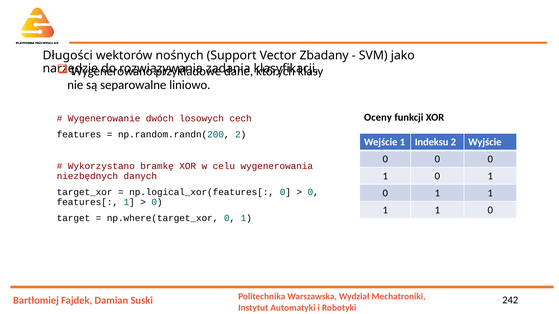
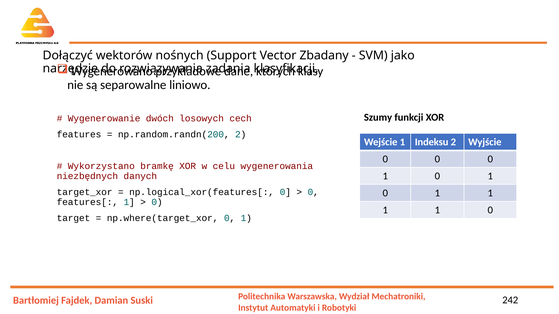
Długości: Długości -> Dołączyć
Oceny: Oceny -> Szumy
